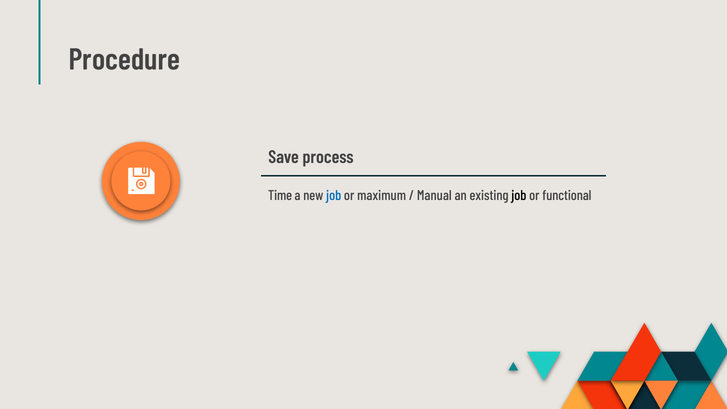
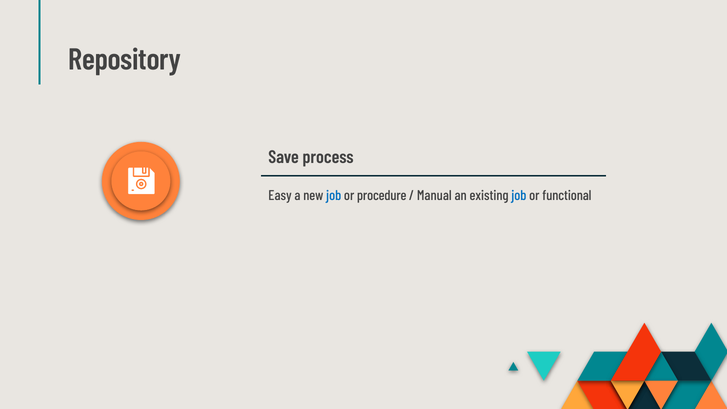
Procedure: Procedure -> Repository
Time: Time -> Easy
maximum: maximum -> procedure
job at (519, 196) colour: black -> blue
